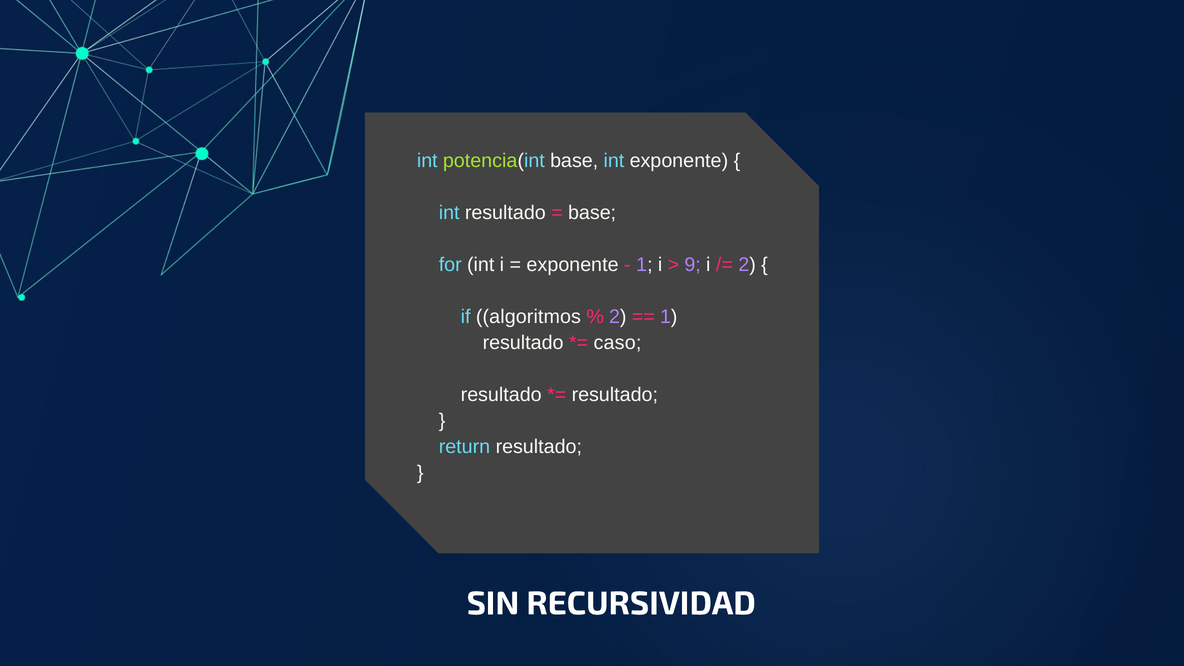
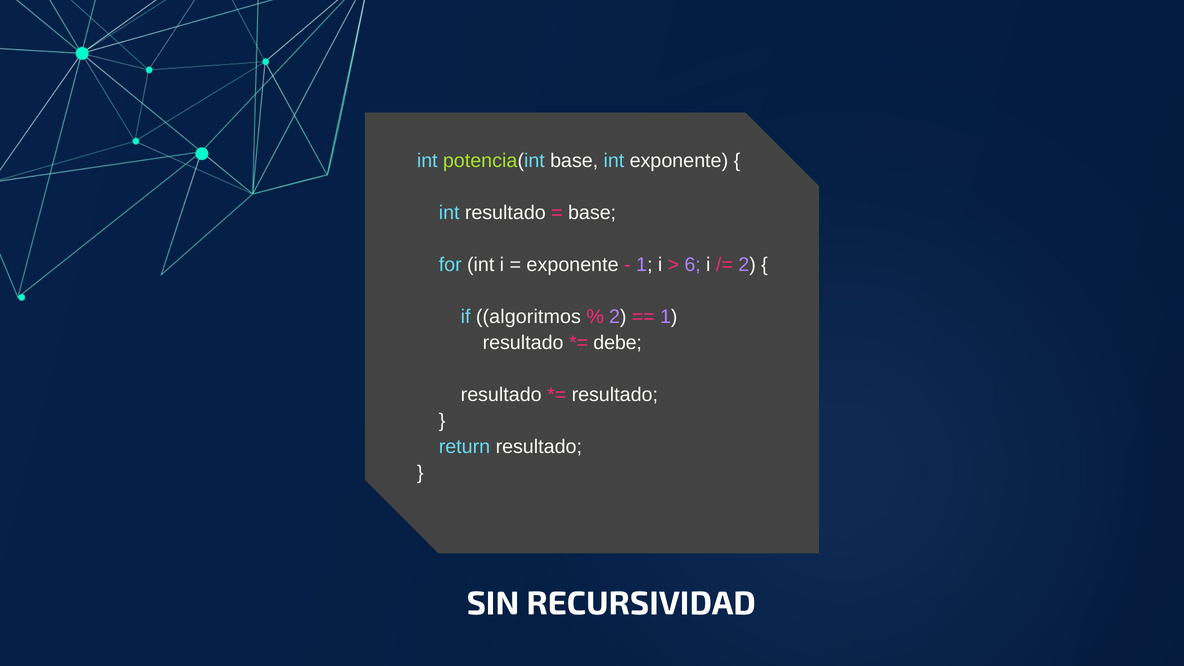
9: 9 -> 6
caso: caso -> debe
